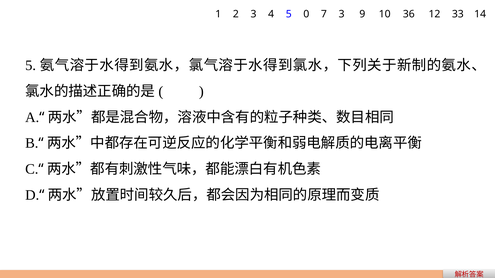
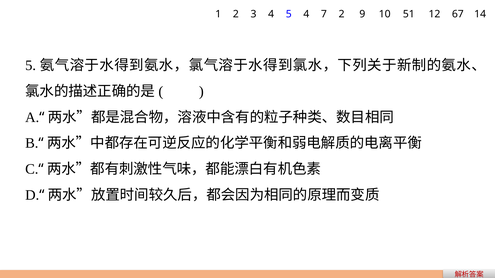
5 0: 0 -> 4
7 3: 3 -> 2
36: 36 -> 51
33: 33 -> 67
